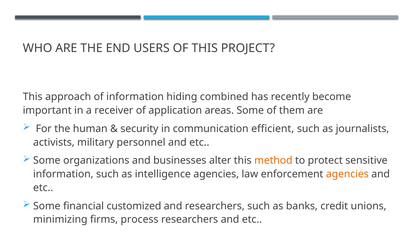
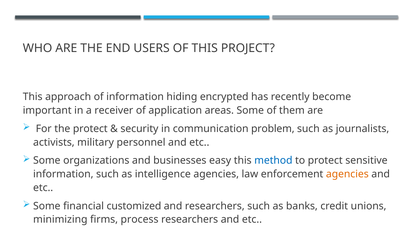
combined: combined -> encrypted
the human: human -> protect
efficient: efficient -> problem
alter: alter -> easy
method colour: orange -> blue
